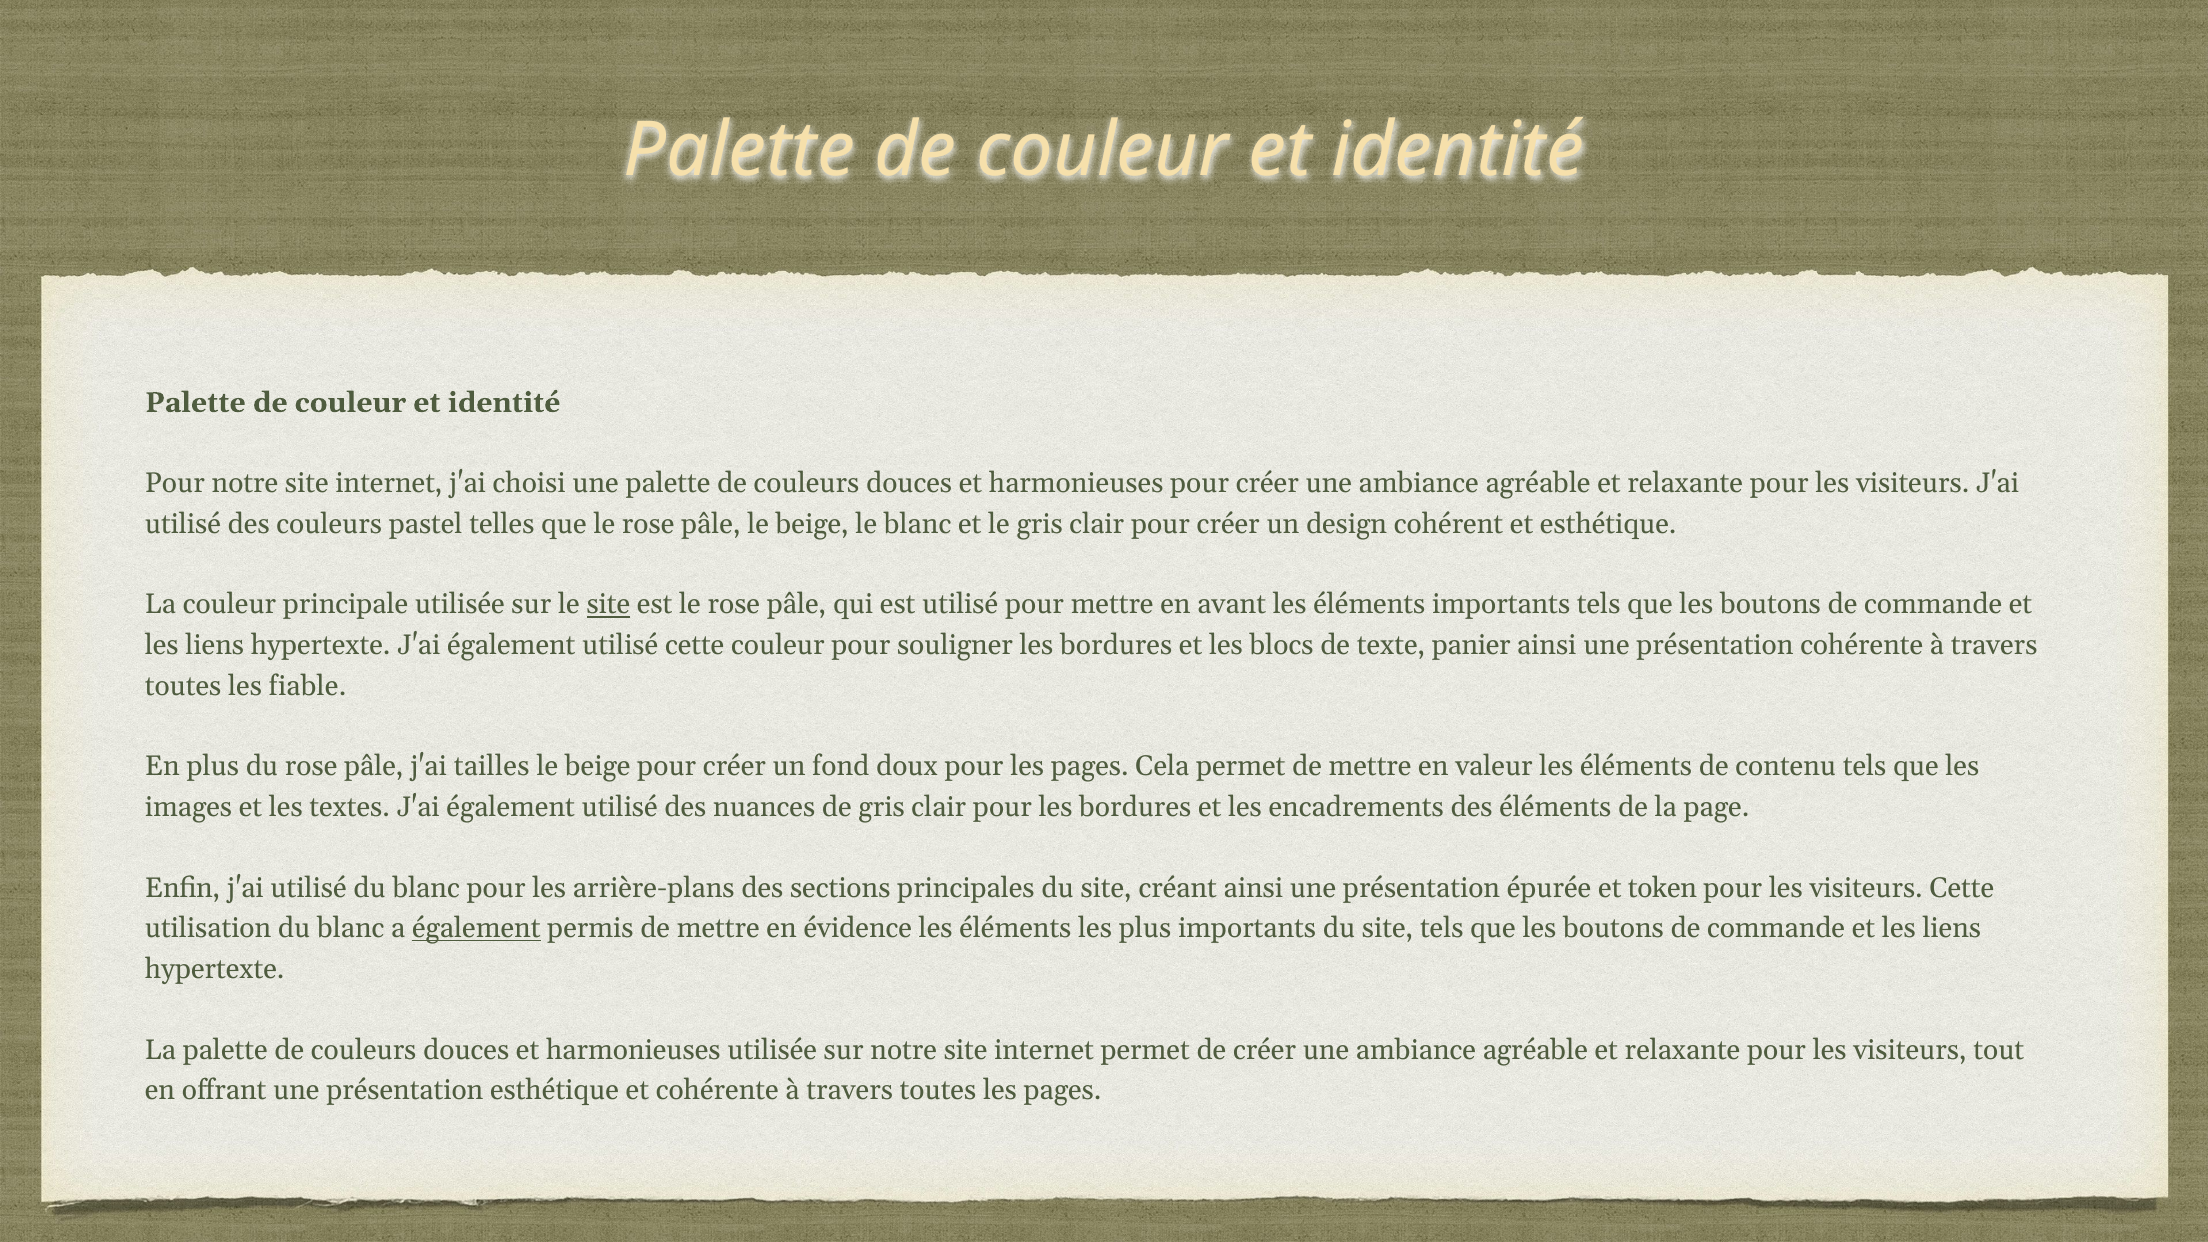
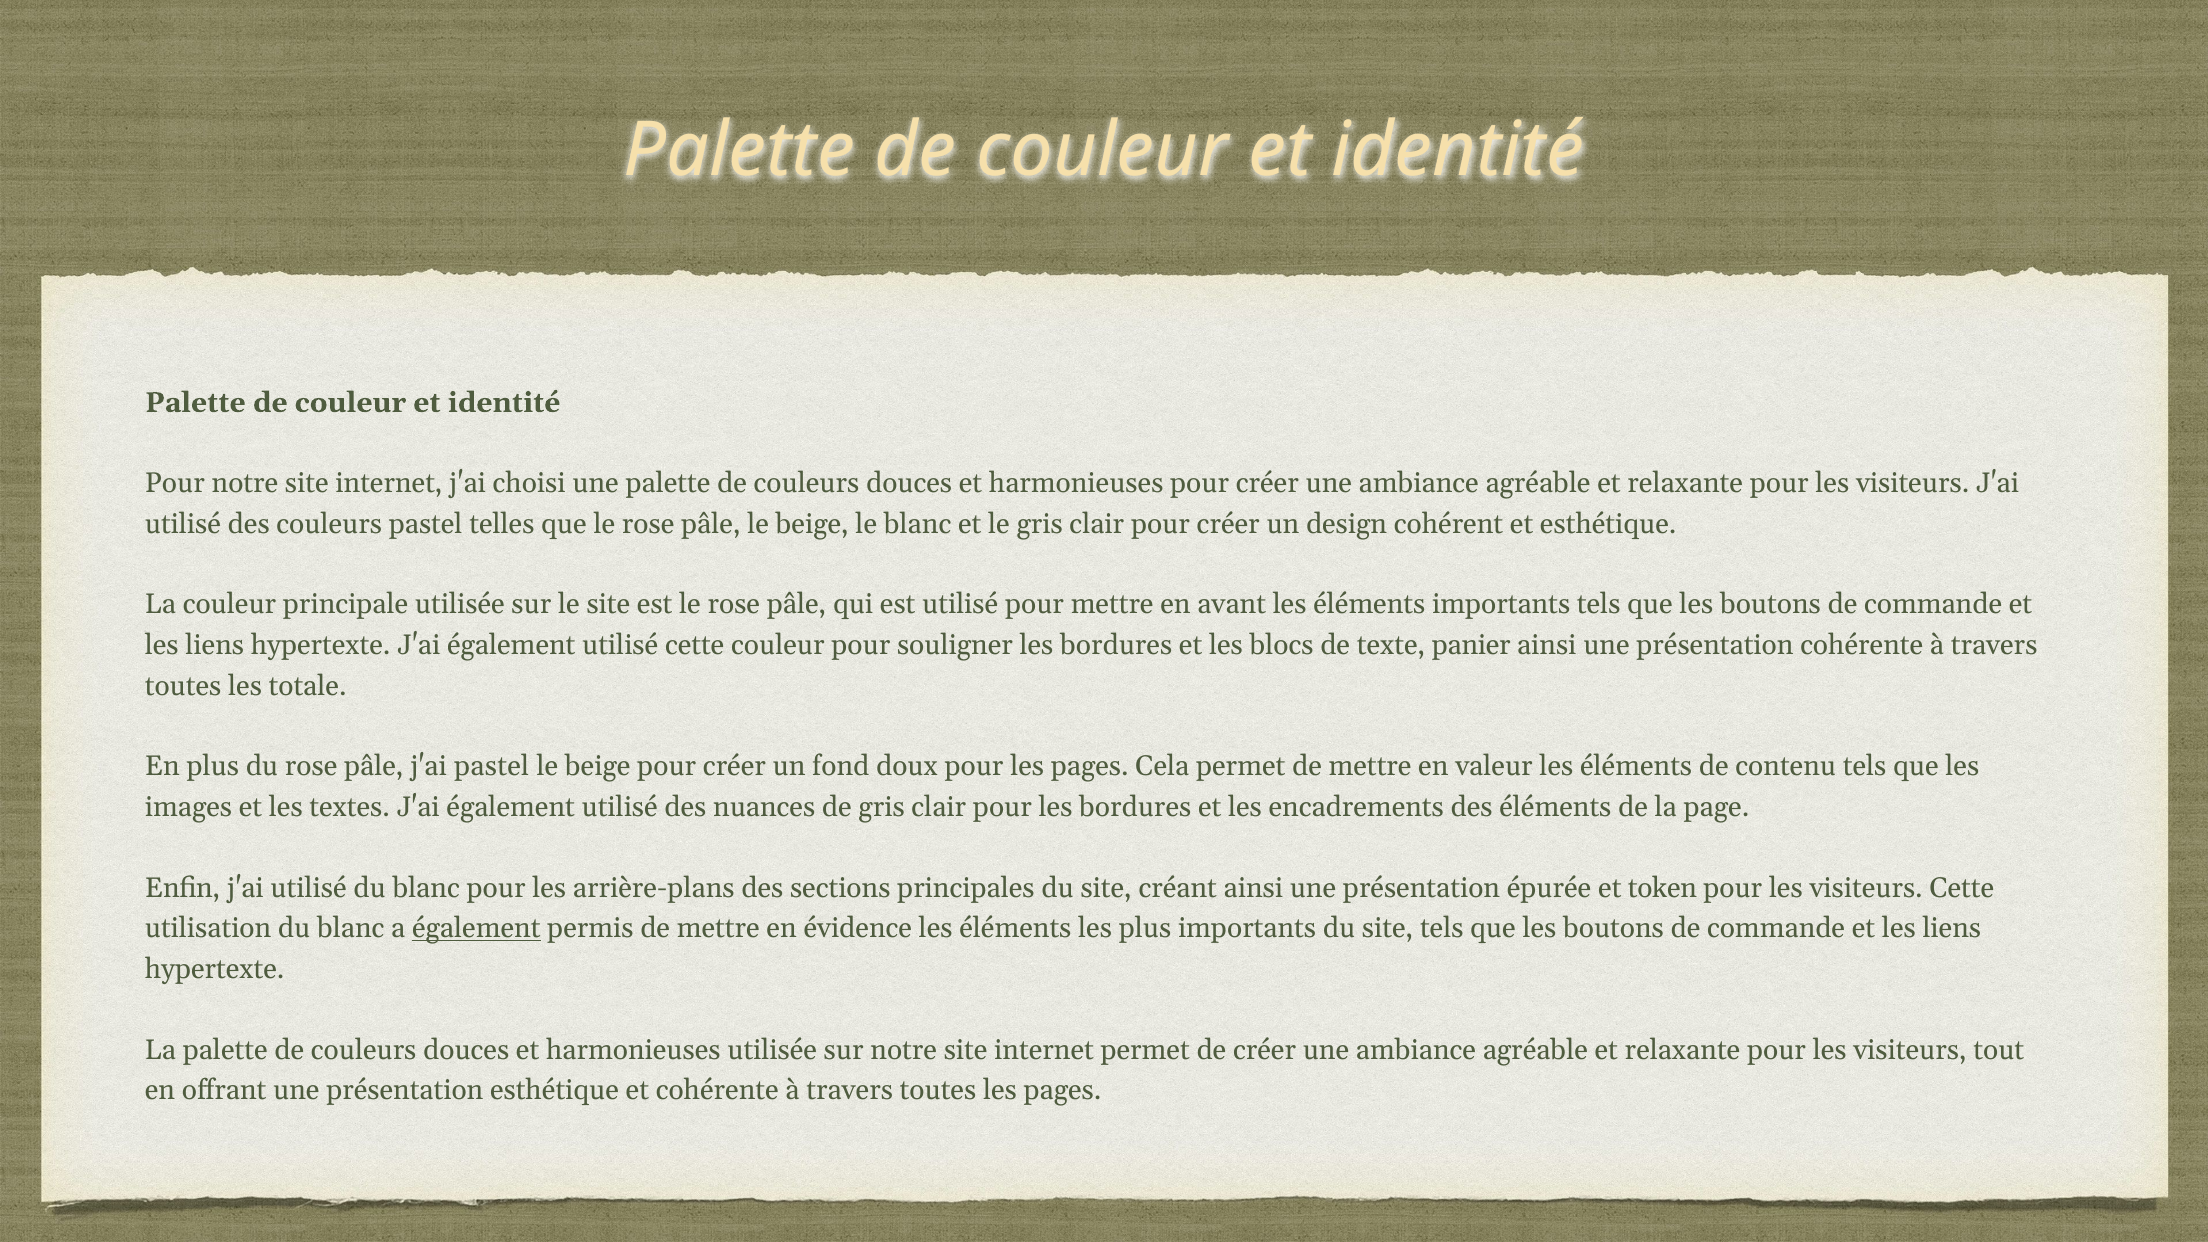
site at (608, 605) underline: present -> none
fiable: fiable -> totale
j'ai tailles: tailles -> pastel
